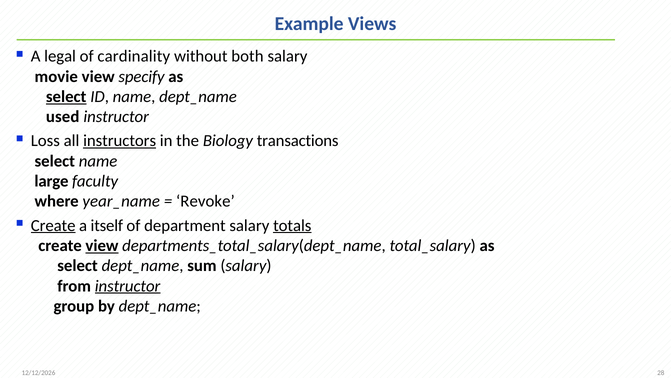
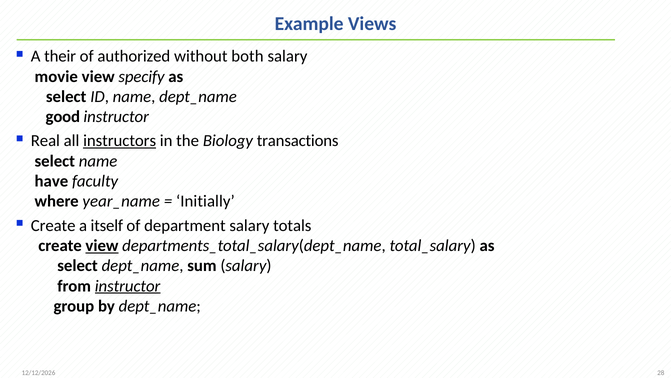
legal: legal -> their
cardinality: cardinality -> authorized
select at (66, 97) underline: present -> none
used: used -> good
Loss: Loss -> Real
large: large -> have
Revoke: Revoke -> Initially
Create at (53, 225) underline: present -> none
totals underline: present -> none
